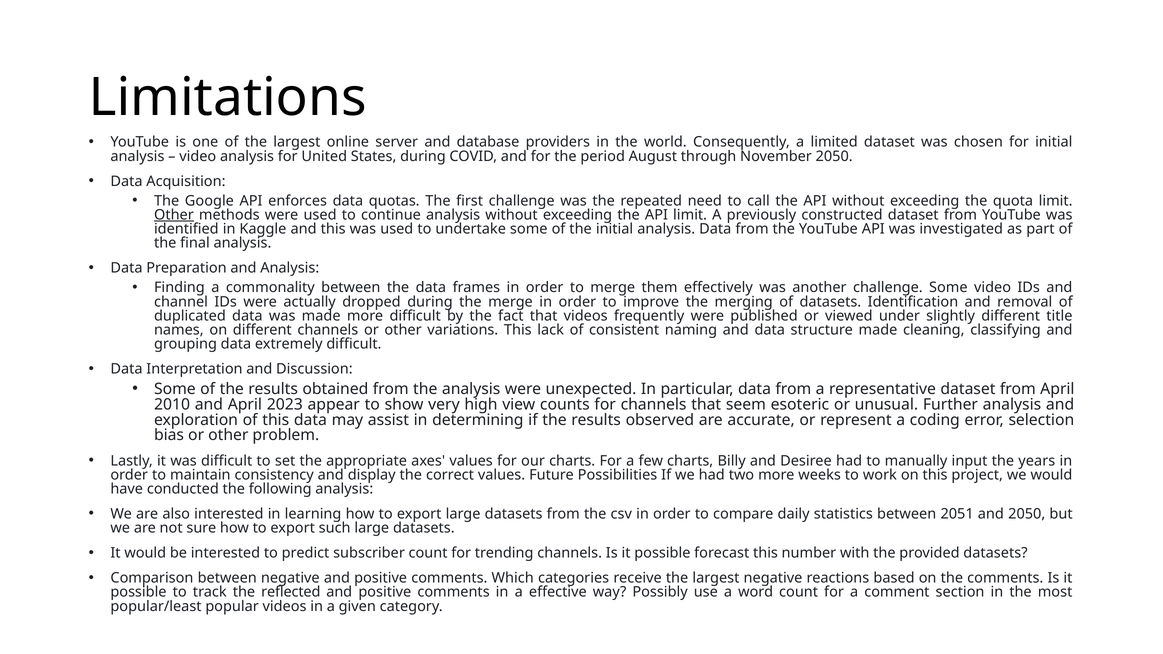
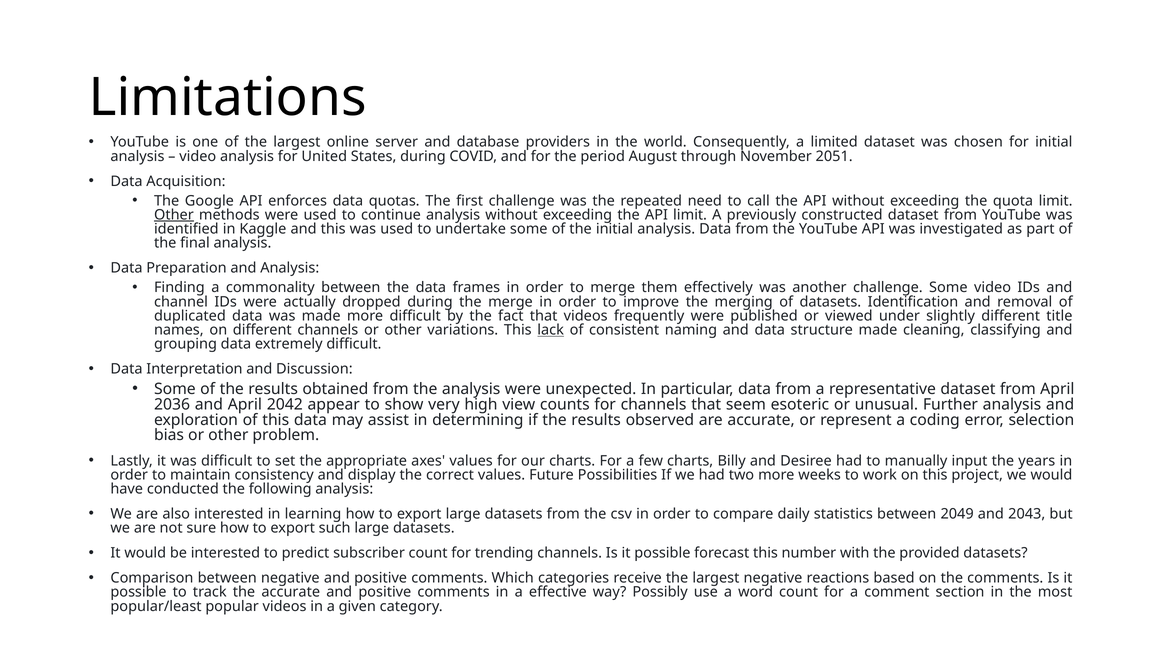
November 2050: 2050 -> 2051
lack underline: none -> present
2010: 2010 -> 2036
2023: 2023 -> 2042
2051: 2051 -> 2049
and 2050: 2050 -> 2043
the reflected: reflected -> accurate
